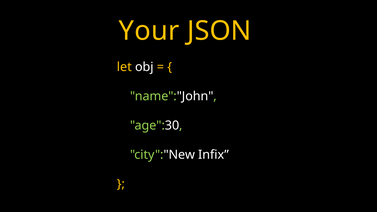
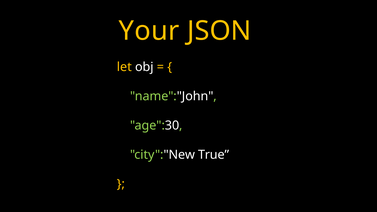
Infix: Infix -> True
